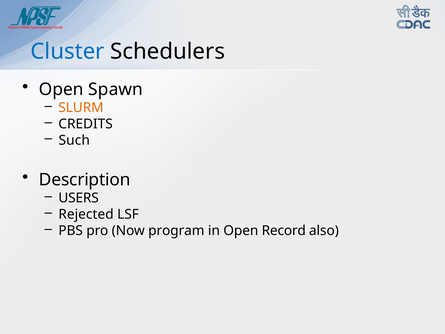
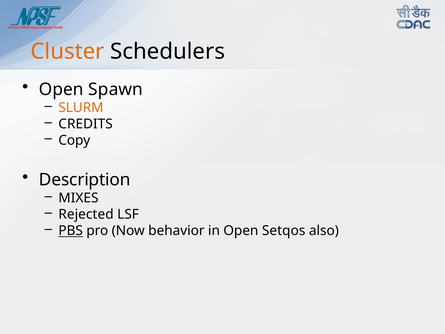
Cluster colour: blue -> orange
Such: Such -> Copy
USERS: USERS -> MIXES
PBS underline: none -> present
program: program -> behavior
Record: Record -> Setqos
